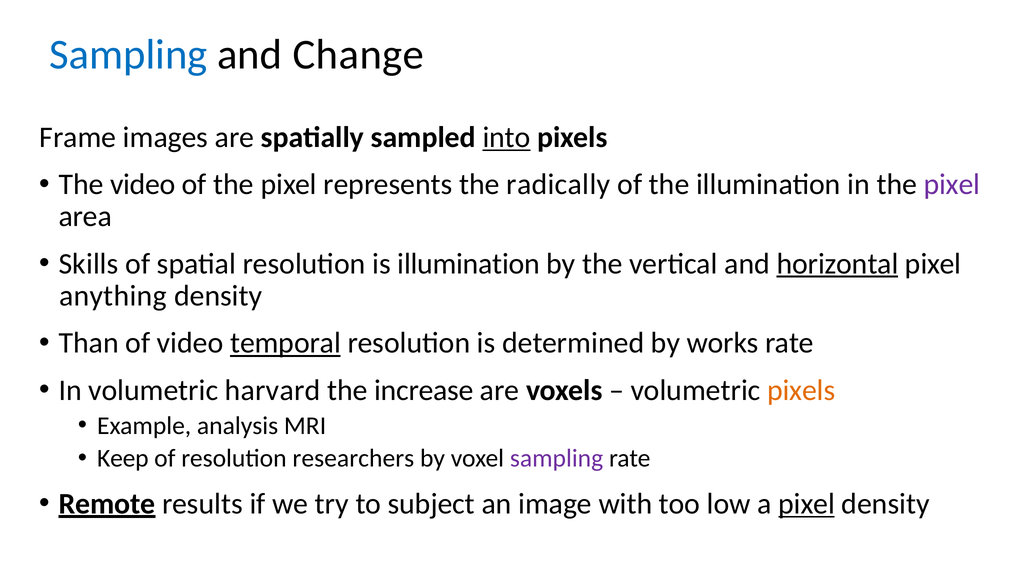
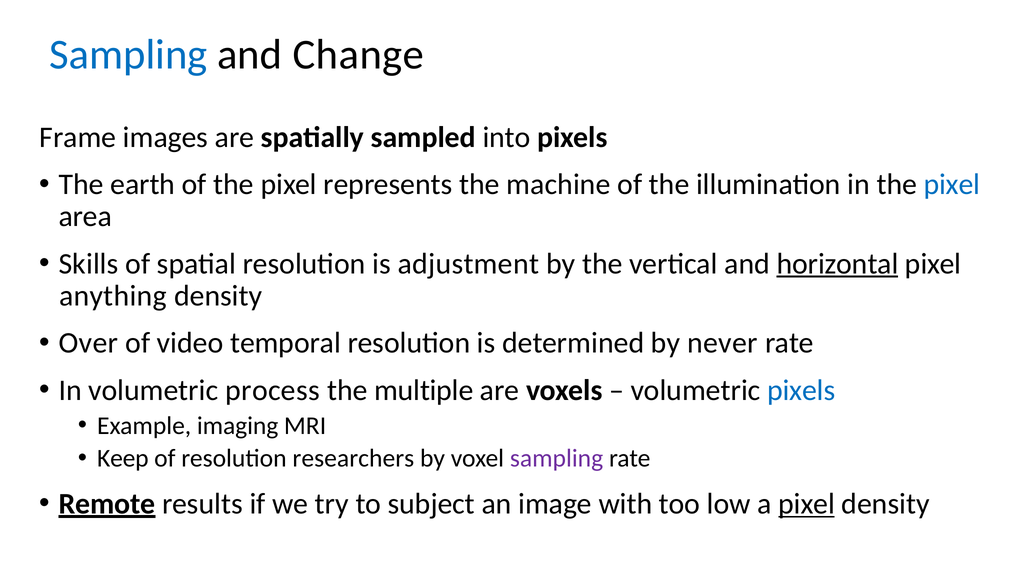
into underline: present -> none
The video: video -> earth
radically: radically -> machine
pixel at (952, 184) colour: purple -> blue
is illumination: illumination -> adjustment
Than: Than -> Over
temporal underline: present -> none
works: works -> never
harvard: harvard -> process
increase: increase -> multiple
pixels at (801, 390) colour: orange -> blue
analysis: analysis -> imaging
